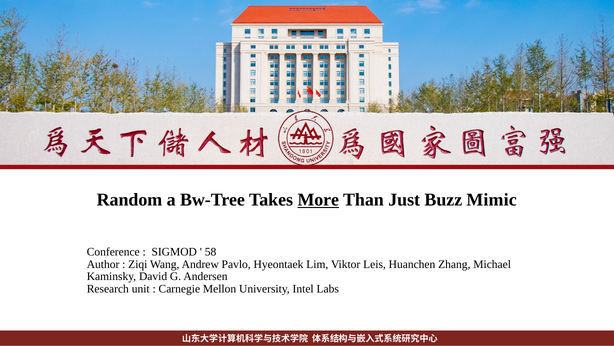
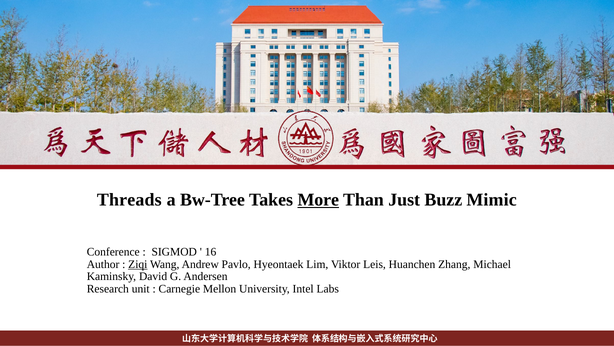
Random: Random -> Threads
58: 58 -> 16
Ziqi underline: none -> present
